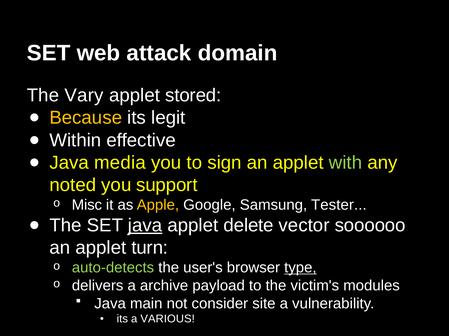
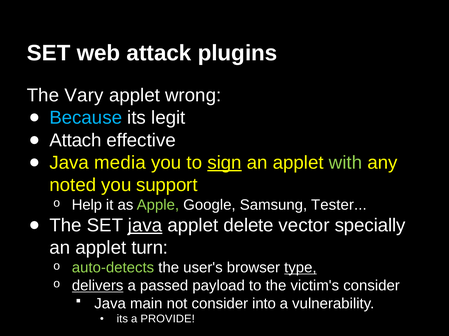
domain: domain -> plugins
stored: stored -> wrong
Because colour: yellow -> light blue
Within: Within -> Attach
sign underline: none -> present
Misc: Misc -> Help
Apple colour: yellow -> light green
soooooo: soooooo -> specially
delivers underline: none -> present
archive: archive -> passed
victim's modules: modules -> consider
site: site -> into
VARIOUS: VARIOUS -> PROVIDE
